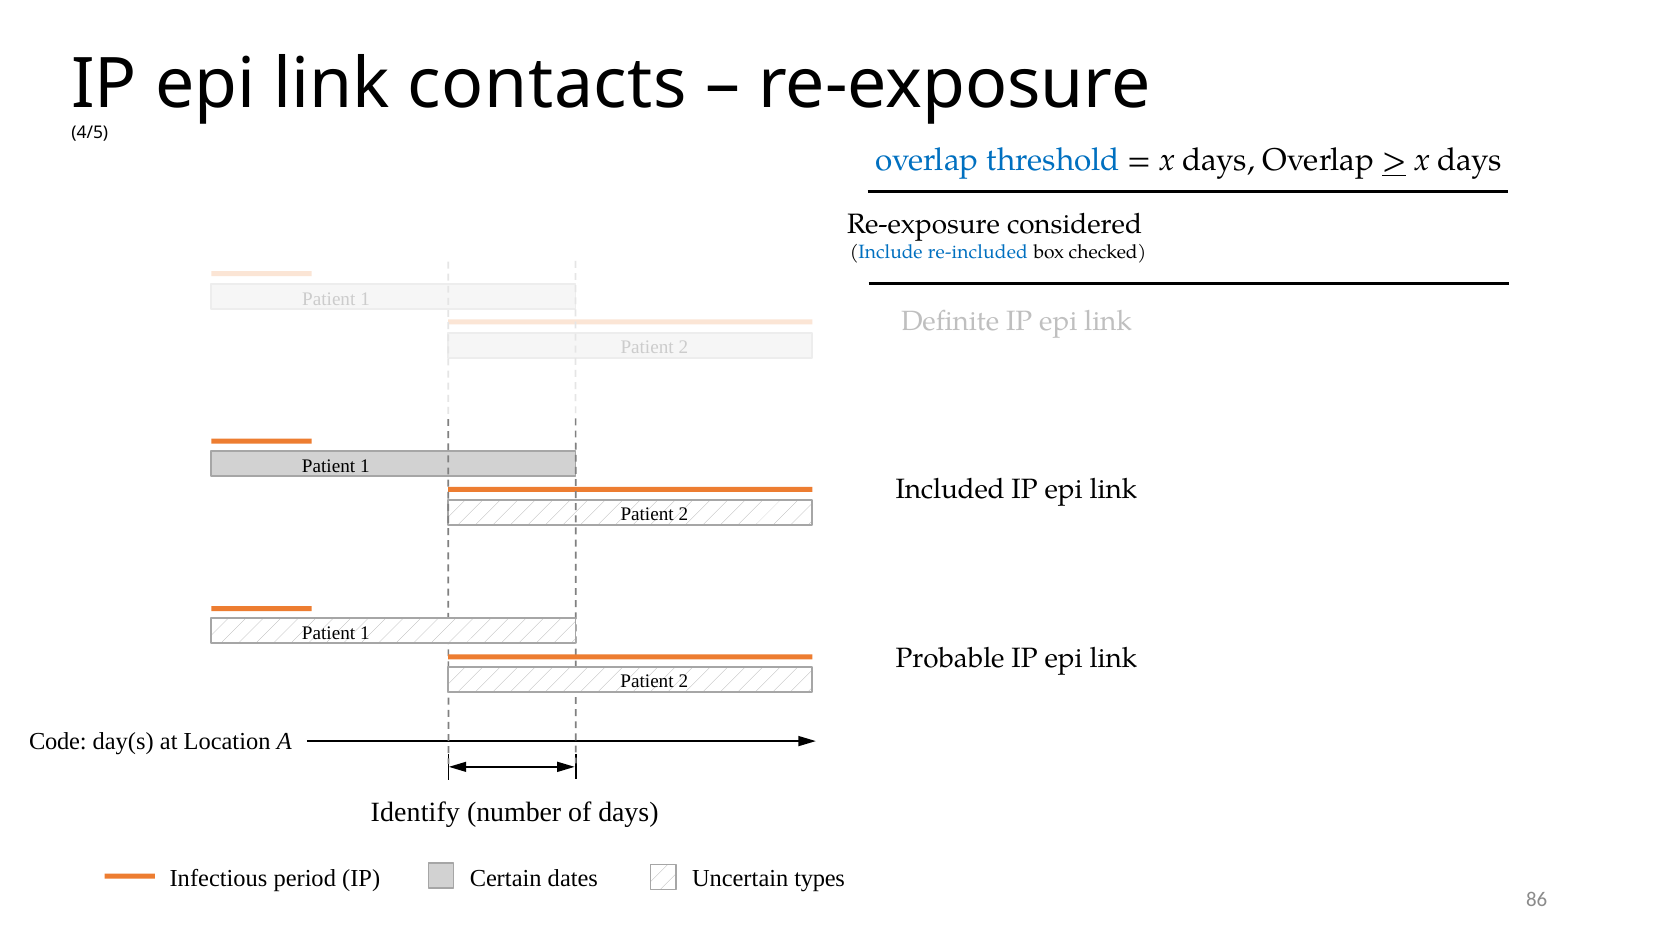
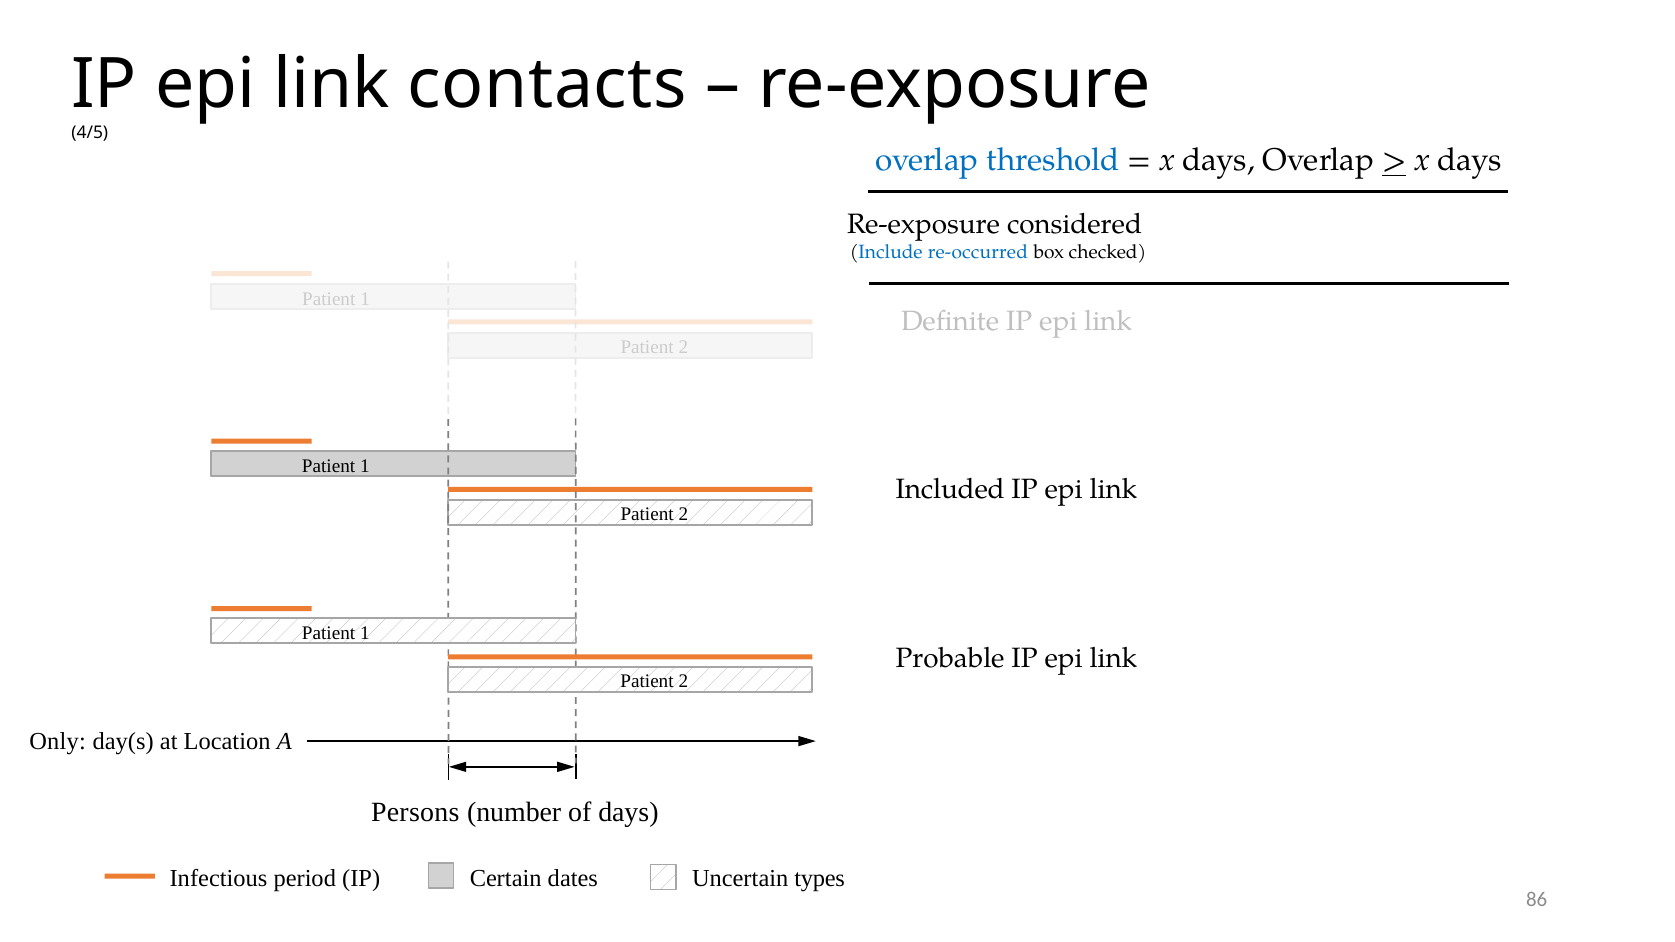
re-included: re-included -> re-occurred
Code: Code -> Only
Identify: Identify -> Persons
